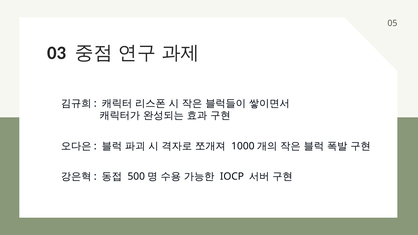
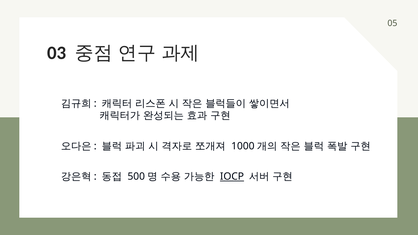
IOCP underline: none -> present
